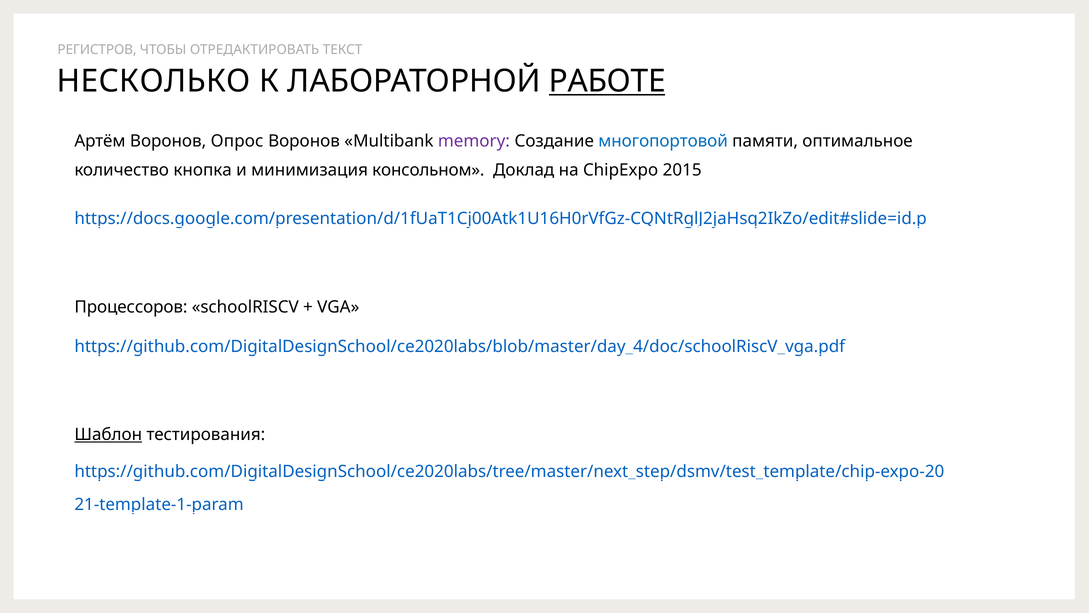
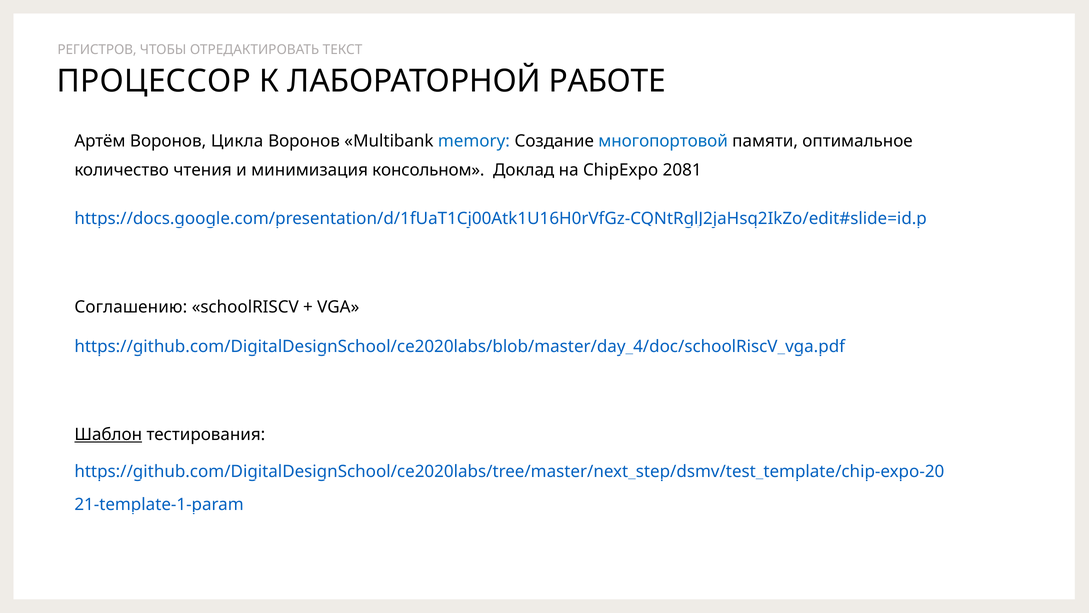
НЕСКОЛЬКО: НЕСКОЛЬКО -> ПРОЦЕССОР
РАБОТЕ underline: present -> none
Опрос: Опрос -> Цикла
memory colour: purple -> blue
кнопка: кнопка -> чтения
2015: 2015 -> 2081
Процессоров: Процессоров -> Соглашению
